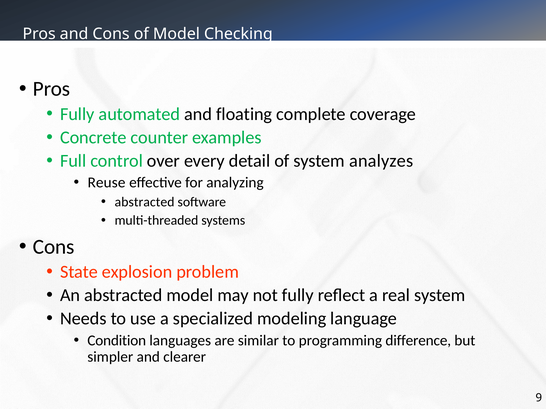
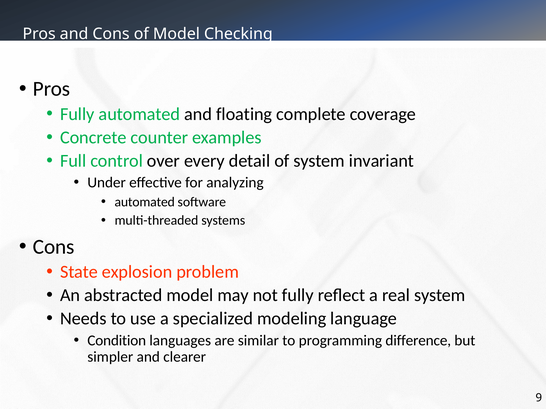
analyzes: analyzes -> invariant
Reuse: Reuse -> Under
abstracted at (145, 202): abstracted -> automated
